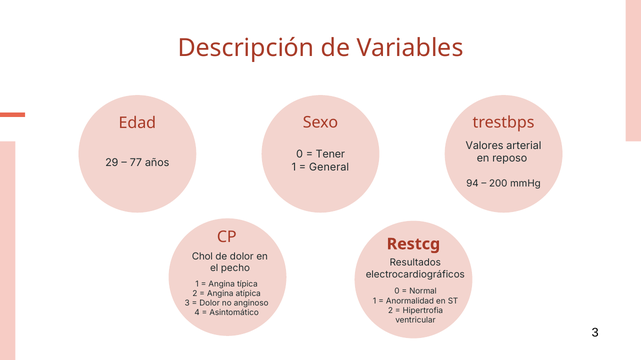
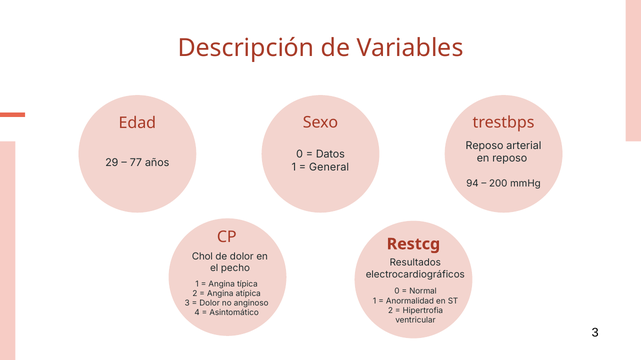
Valores at (485, 146): Valores -> Reposo
Tener: Tener -> Datos
